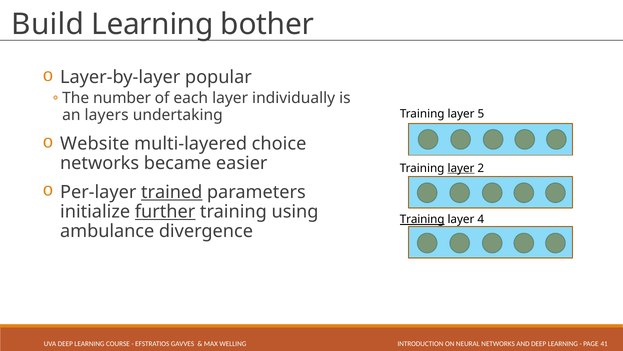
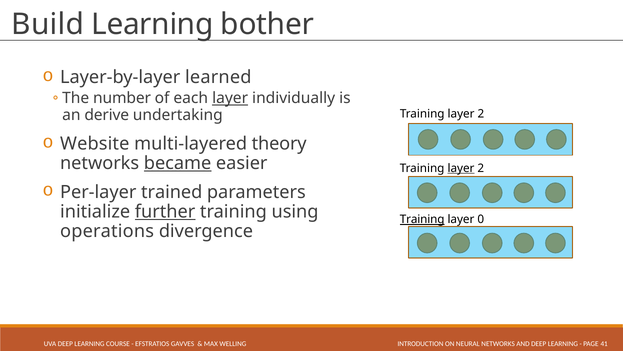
popular: popular -> learned
layer at (230, 98) underline: none -> present
5 at (481, 114): 5 -> 2
layers: layers -> derive
choice: choice -> theory
became underline: none -> present
trained underline: present -> none
4: 4 -> 0
ambulance: ambulance -> operations
